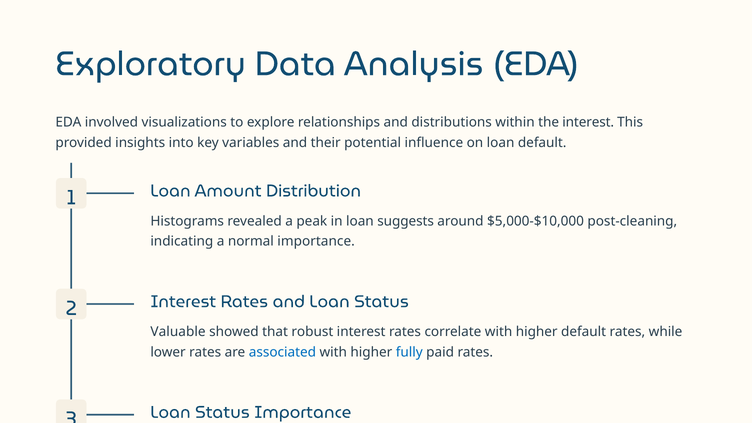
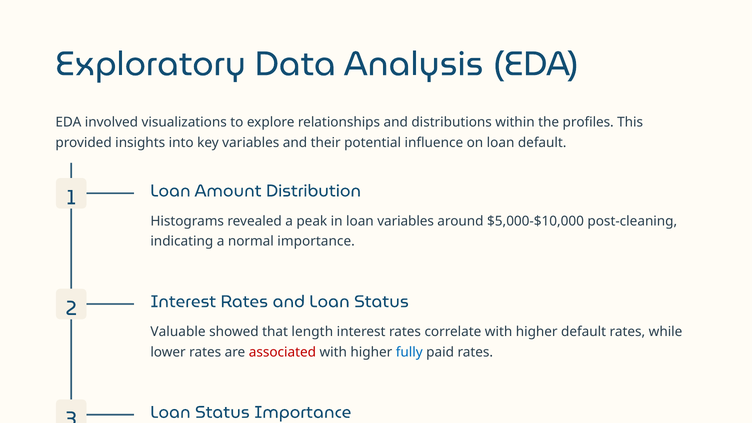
the interest: interest -> profiles
loan suggests: suggests -> variables
robust: robust -> length
associated colour: blue -> red
